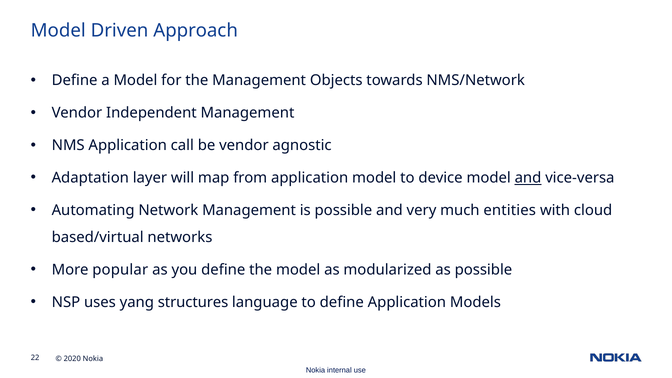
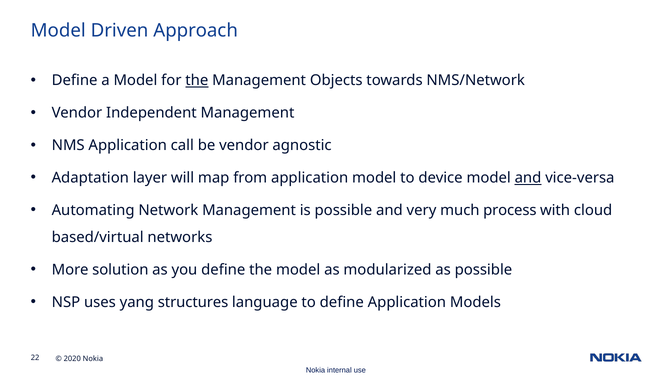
the at (197, 81) underline: none -> present
entities: entities -> process
popular: popular -> solution
